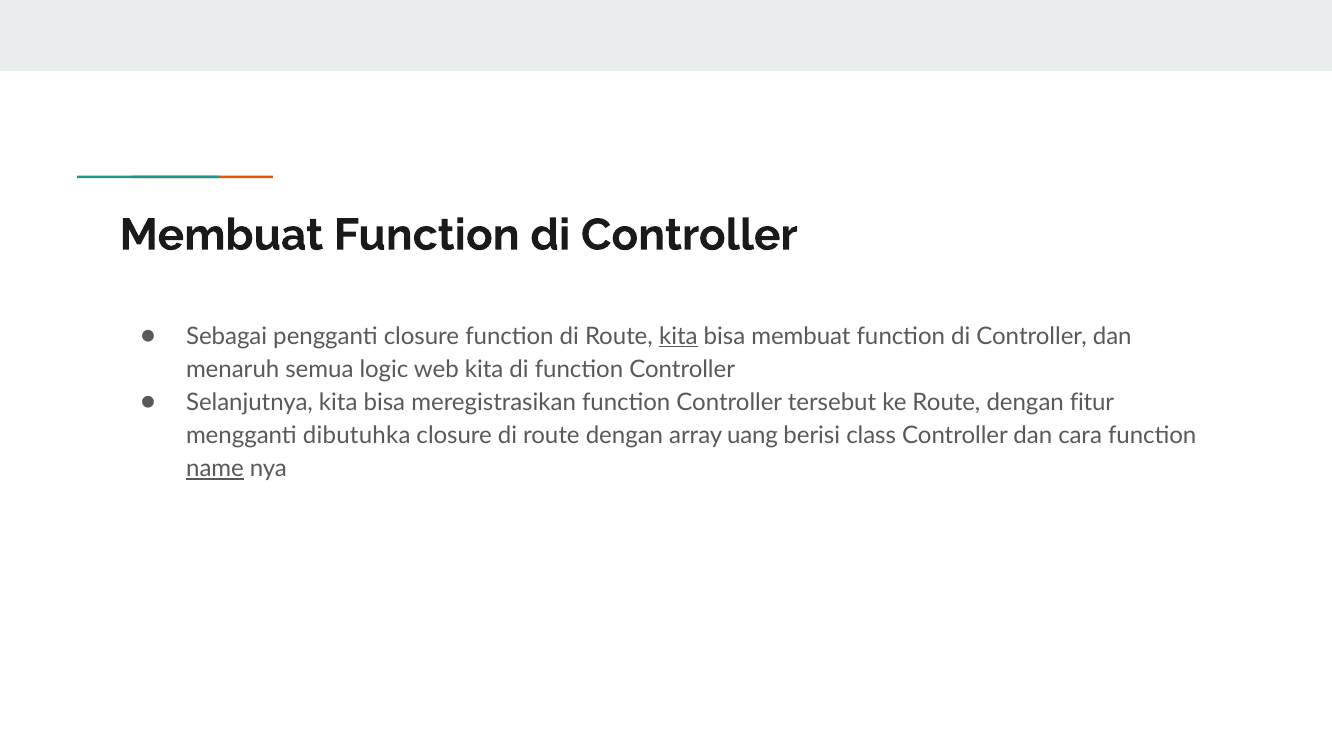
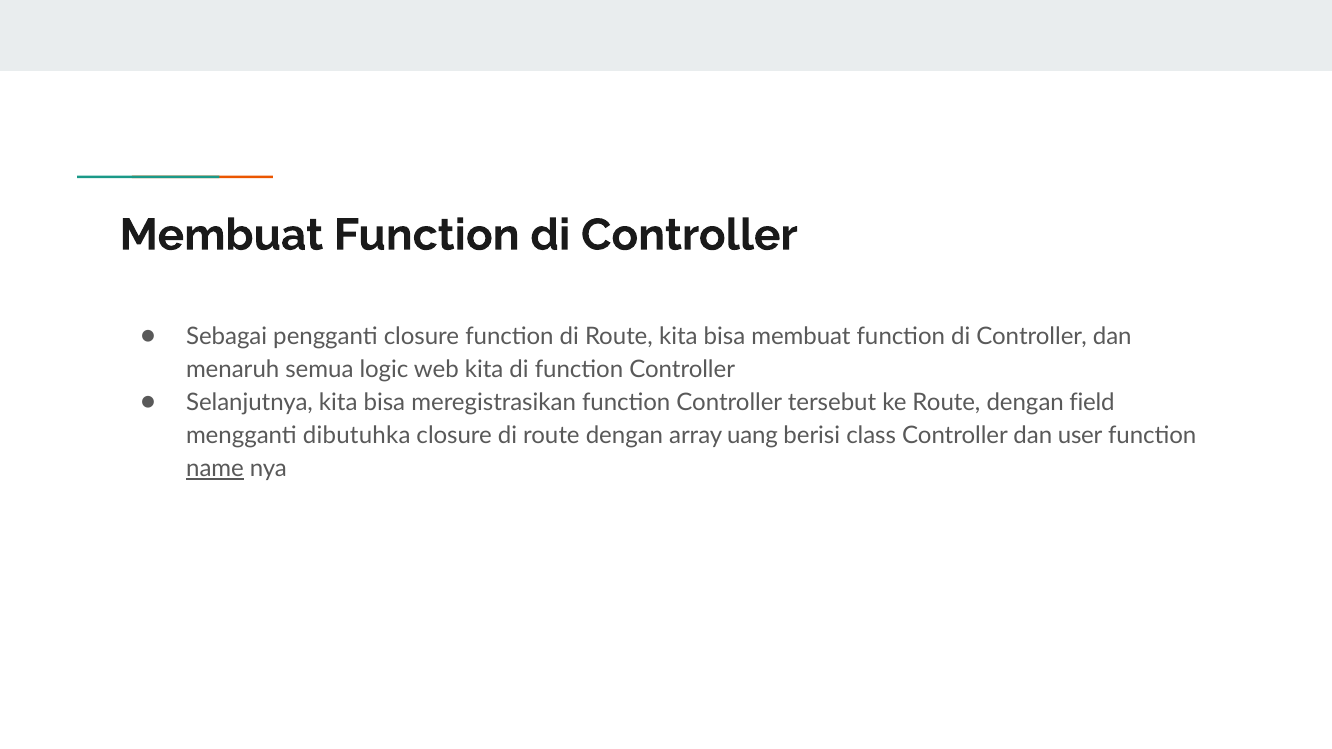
kita at (678, 336) underline: present -> none
fitur: fitur -> field
cara: cara -> user
